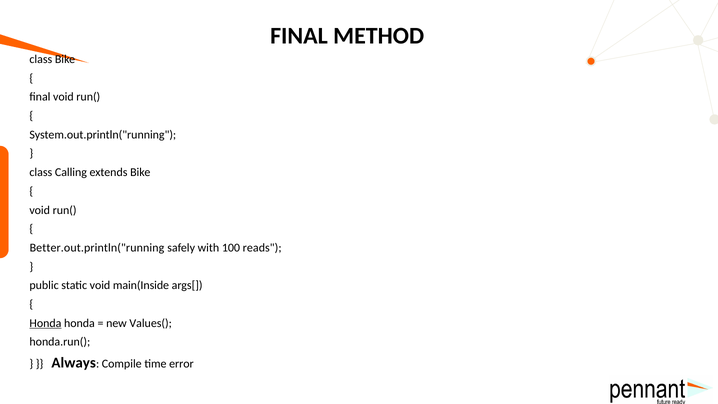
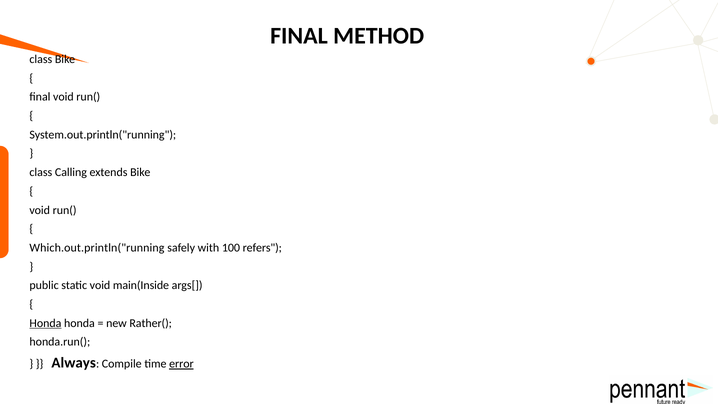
Better.out.println("running: Better.out.println("running -> Which.out.println("running
reads: reads -> refers
Values(: Values( -> Rather(
error underline: none -> present
